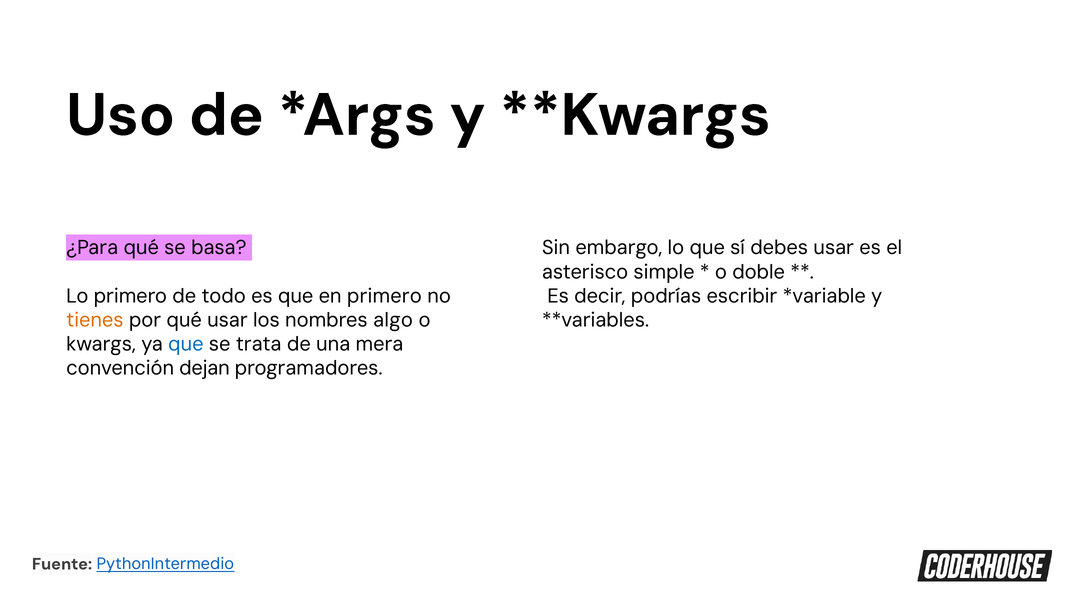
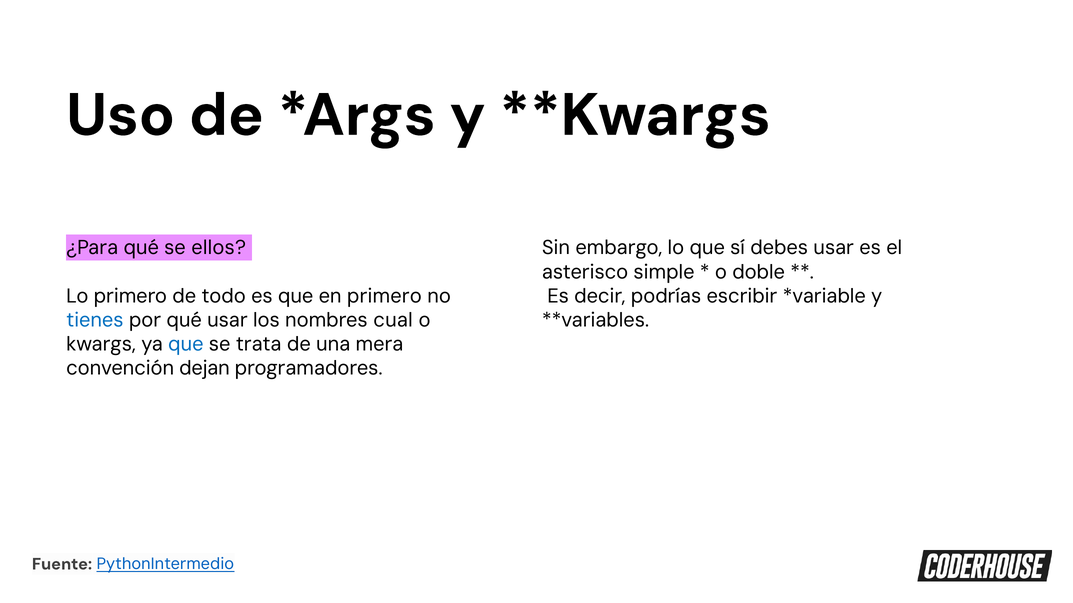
basa: basa -> ellos
tienes colour: orange -> blue
algo: algo -> cual
